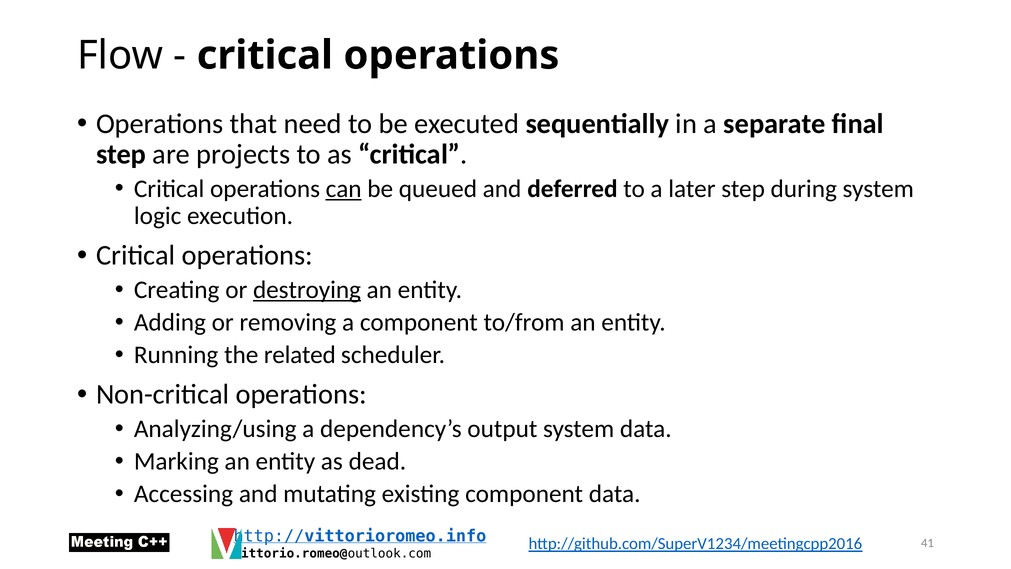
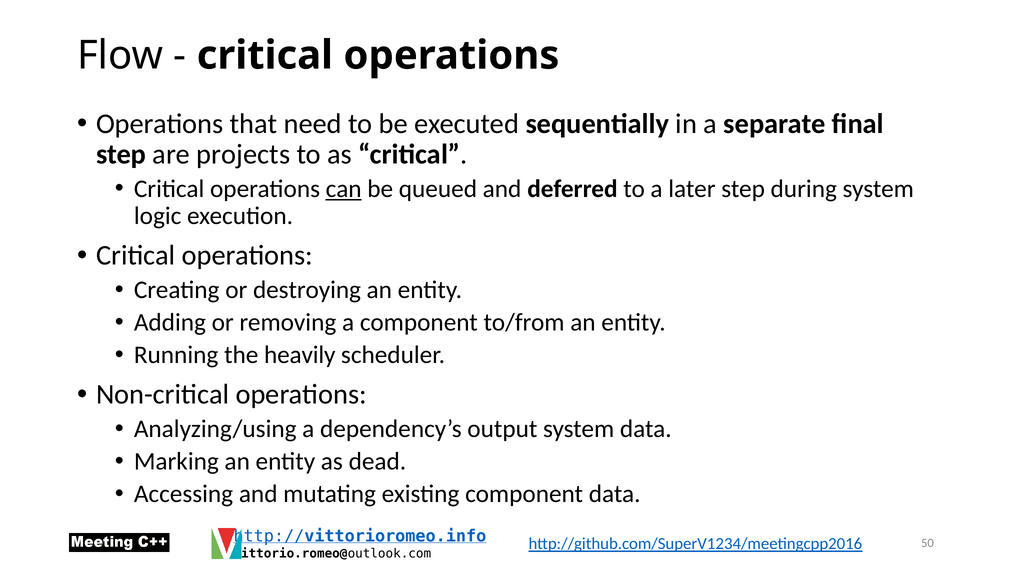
destroying underline: present -> none
related: related -> heavily
41: 41 -> 50
